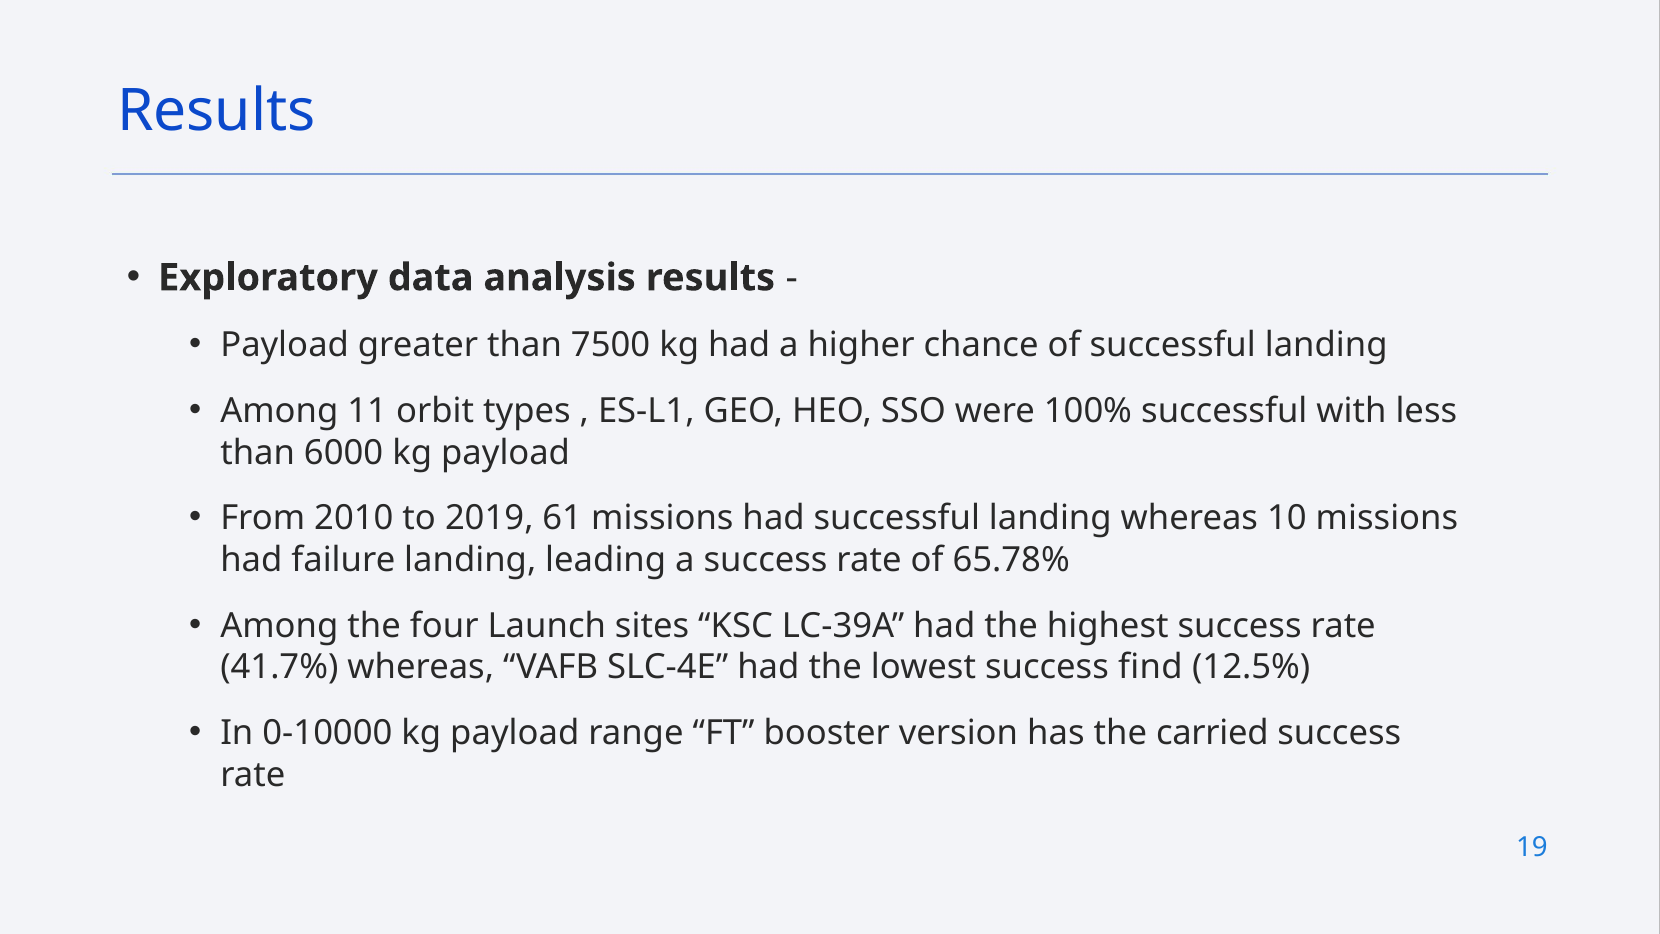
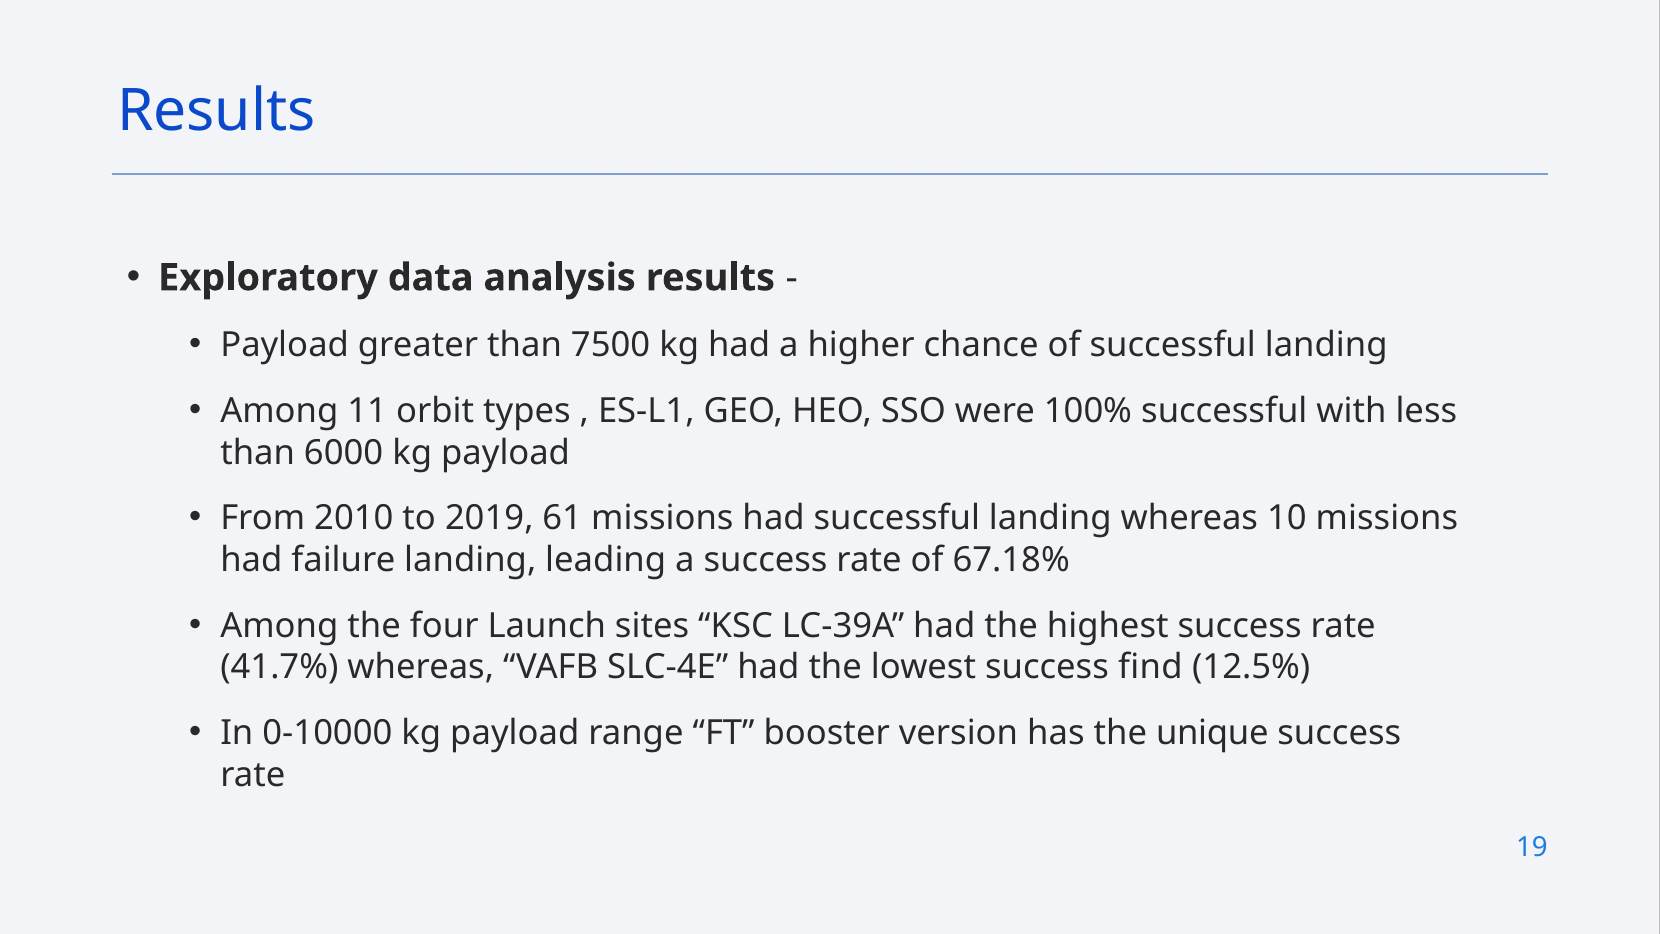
65.78%: 65.78% -> 67.18%
carried: carried -> unique
